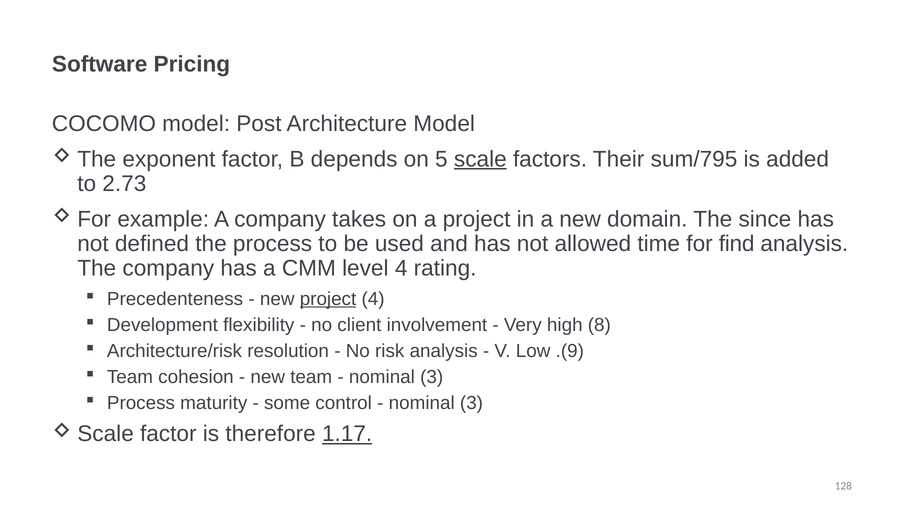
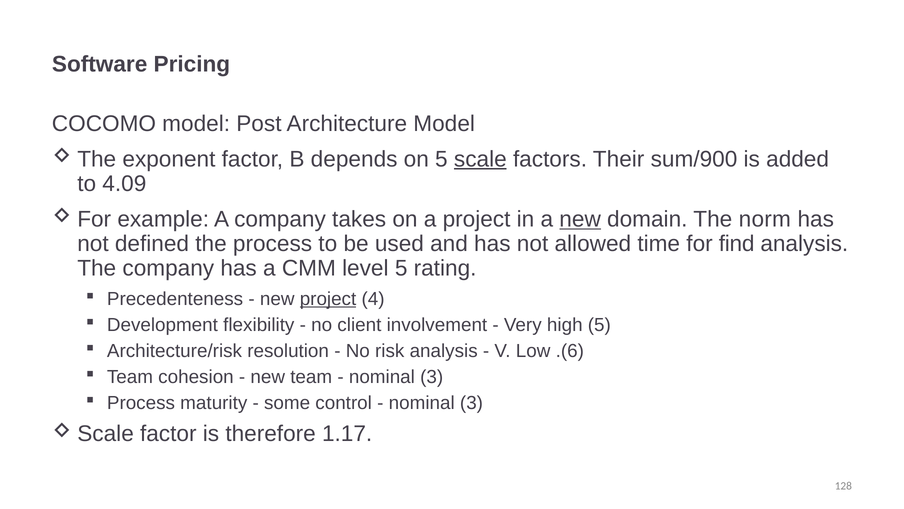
sum/795: sum/795 -> sum/900
2.73: 2.73 -> 4.09
new at (580, 219) underline: none -> present
since: since -> norm
level 4: 4 -> 5
high 8: 8 -> 5
.(9: .(9 -> .(6
1.17 underline: present -> none
